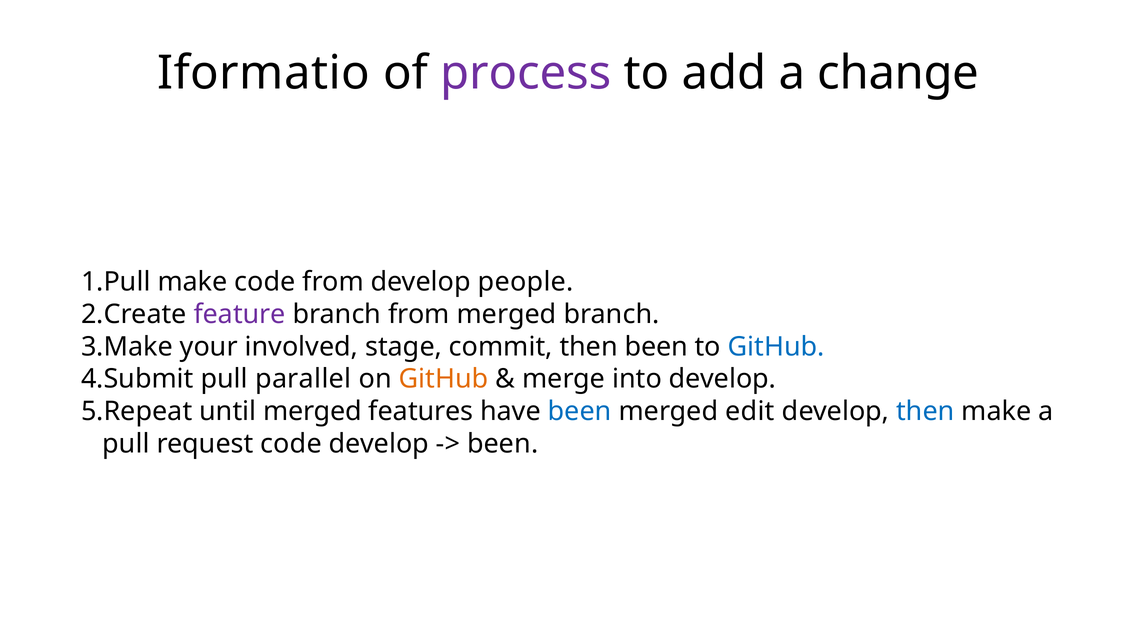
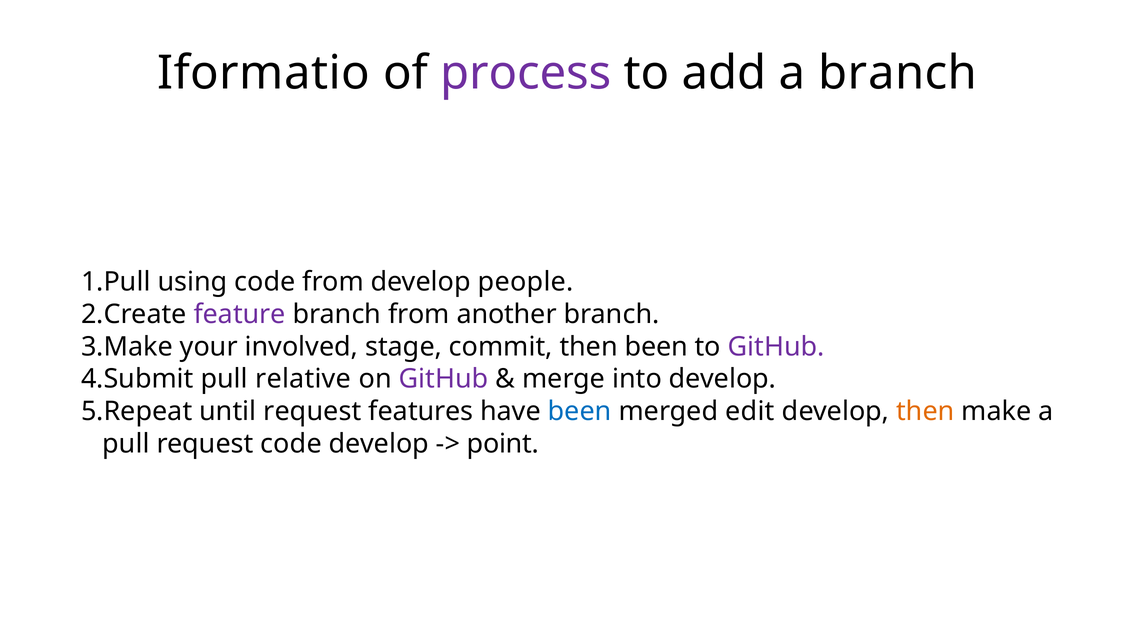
a change: change -> branch
make at (192, 282): make -> using
from merged: merged -> another
GitHub at (776, 347) colour: blue -> purple
parallel: parallel -> relative
GitHub at (444, 379) colour: orange -> purple
until merged: merged -> request
then at (925, 411) colour: blue -> orange
been at (503, 444): been -> point
